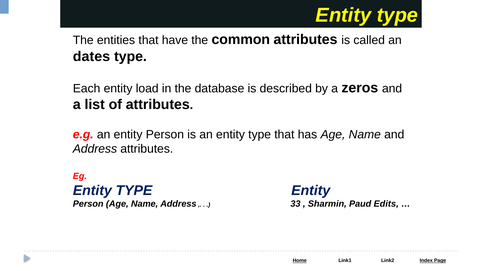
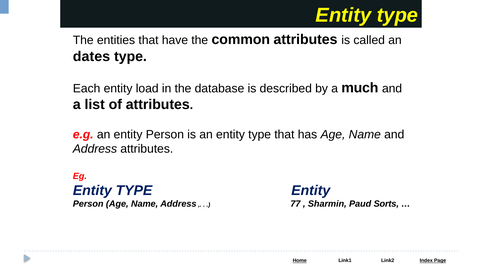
zeros: zeros -> much
33: 33 -> 77
Edits: Edits -> Sorts
